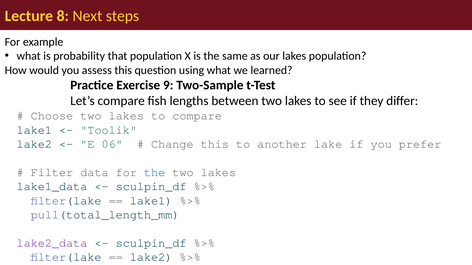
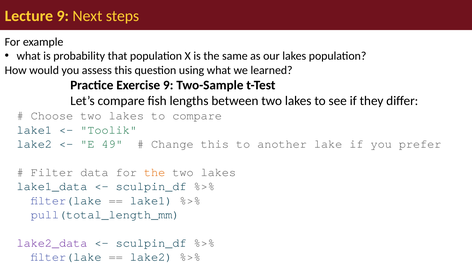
Lecture 8: 8 -> 9
06: 06 -> 49
the at (155, 173) colour: blue -> orange
